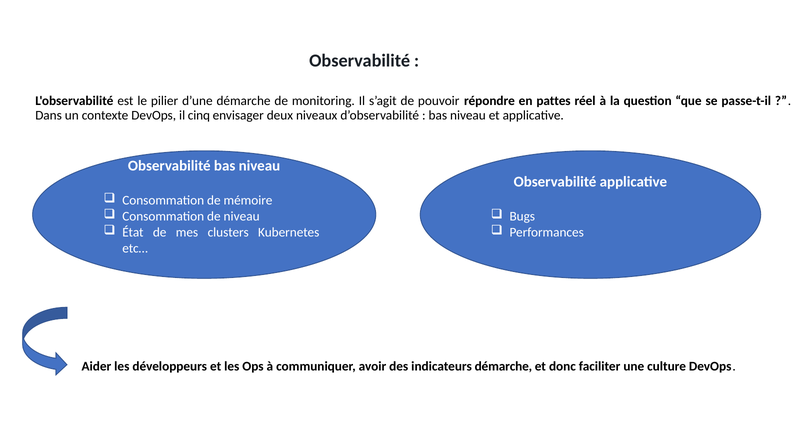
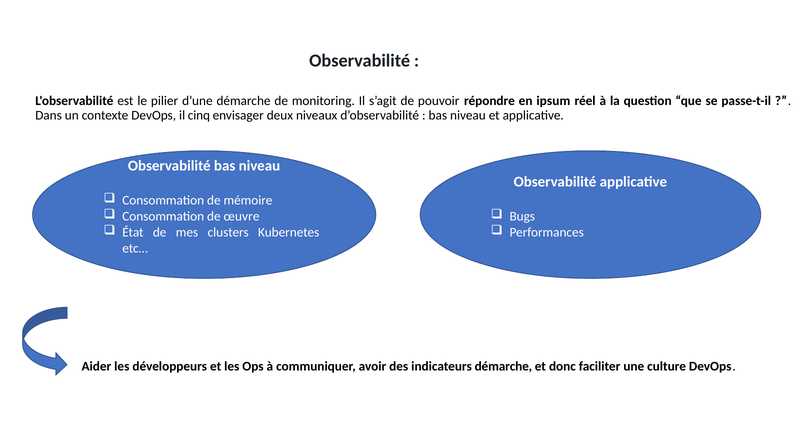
pattes: pattes -> ipsum
de niveau: niveau -> œuvre
